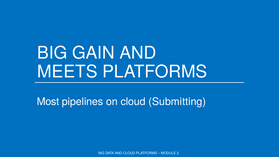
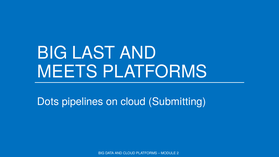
GAIN: GAIN -> LAST
Most: Most -> Dots
